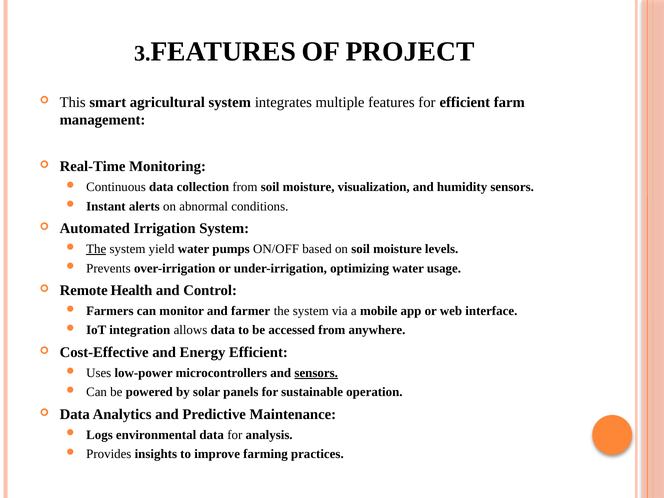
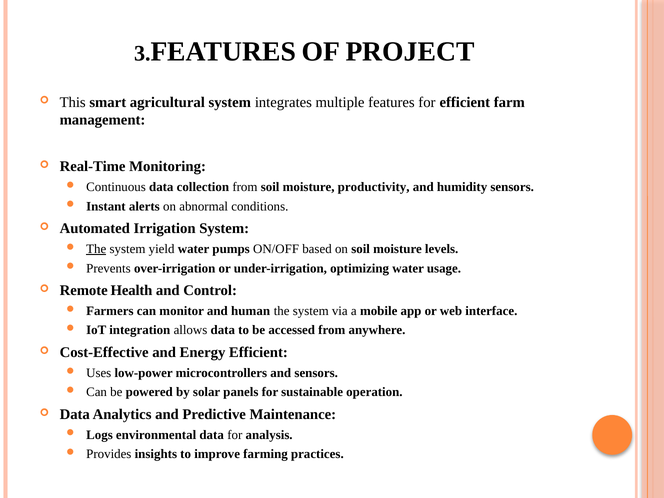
visualization: visualization -> productivity
farmer: farmer -> human
sensors at (316, 373) underline: present -> none
